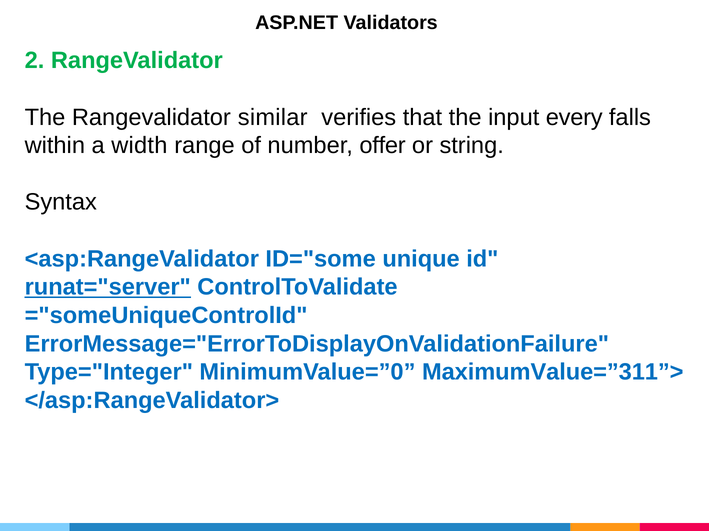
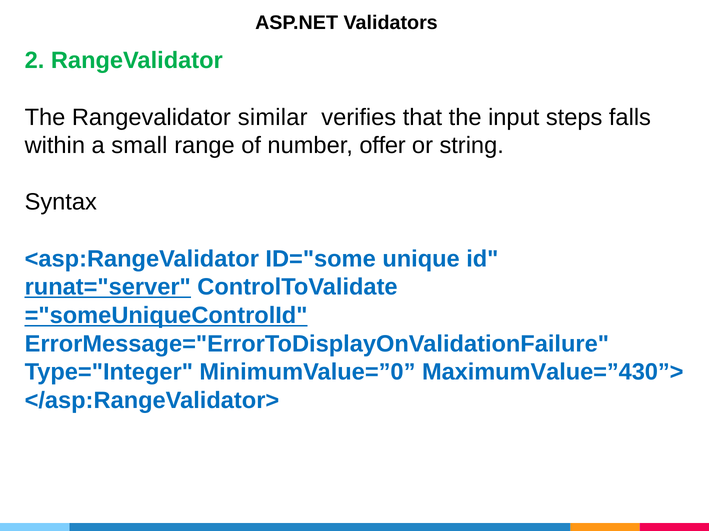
every: every -> steps
width: width -> small
="someUniqueControlId underline: none -> present
MaximumValue=”311”>: MaximumValue=”311”> -> MaximumValue=”430”>
